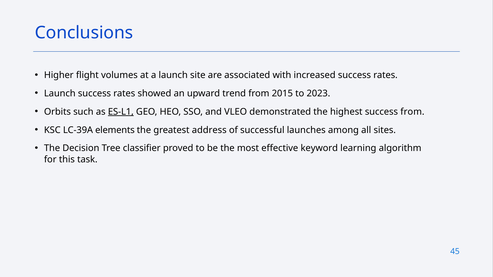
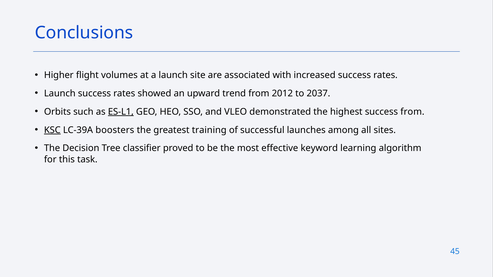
2015: 2015 -> 2012
2023: 2023 -> 2037
KSC underline: none -> present
elements: elements -> boosters
address: address -> training
